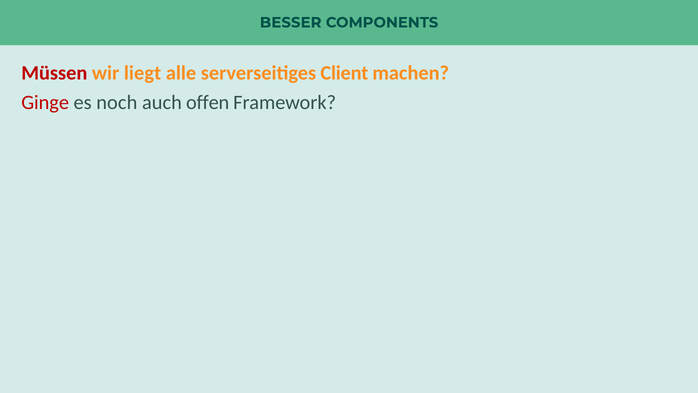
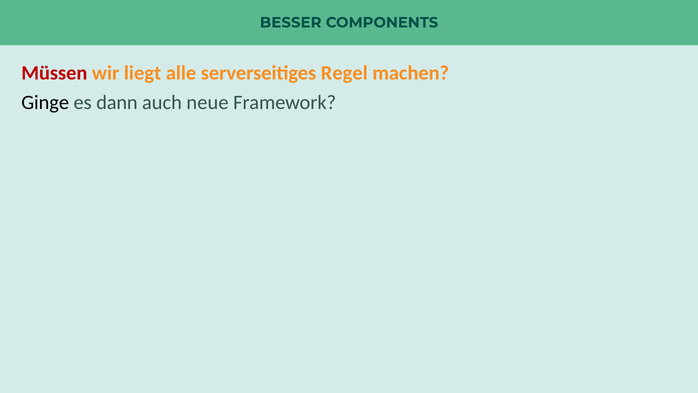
Client: Client -> Regel
Ginge colour: red -> black
noch: noch -> dann
offen: offen -> neue
